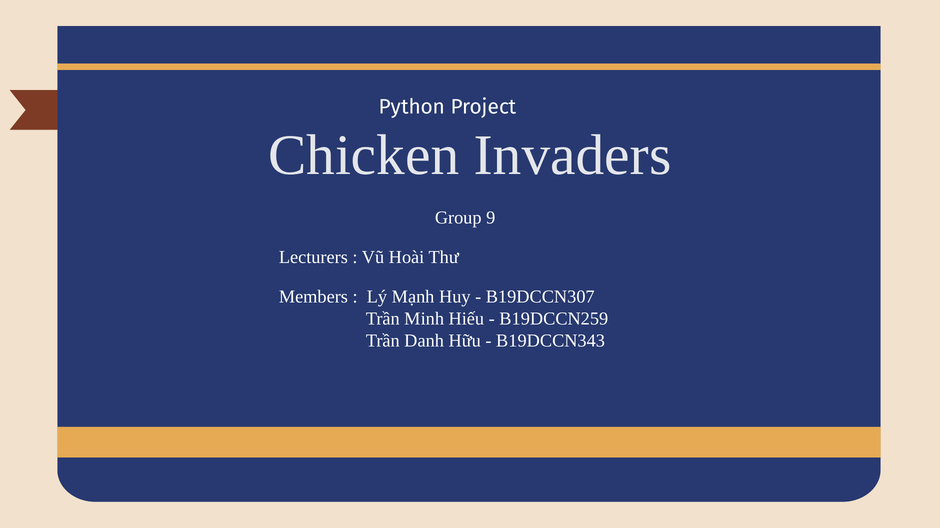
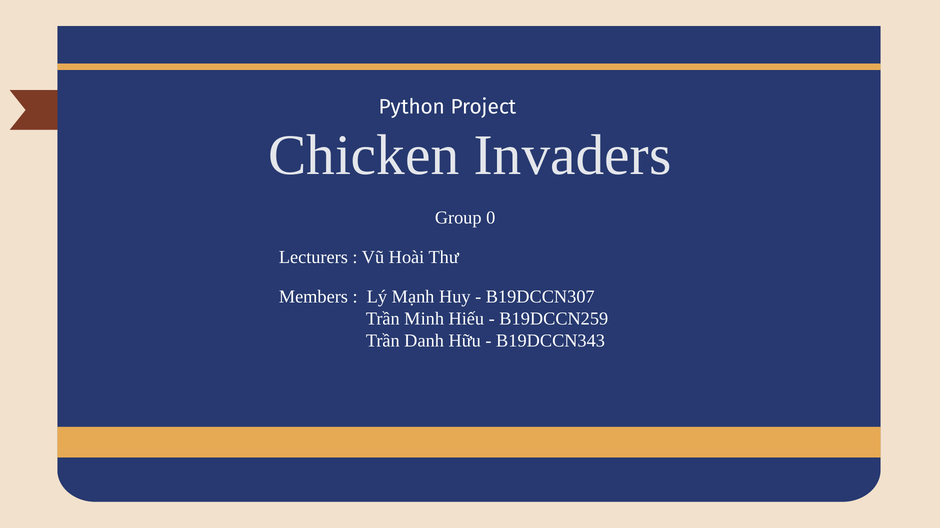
9: 9 -> 0
